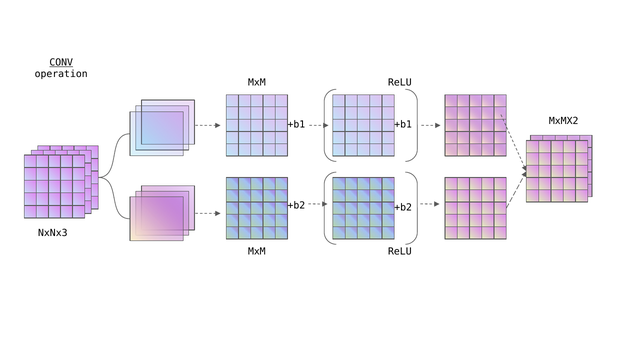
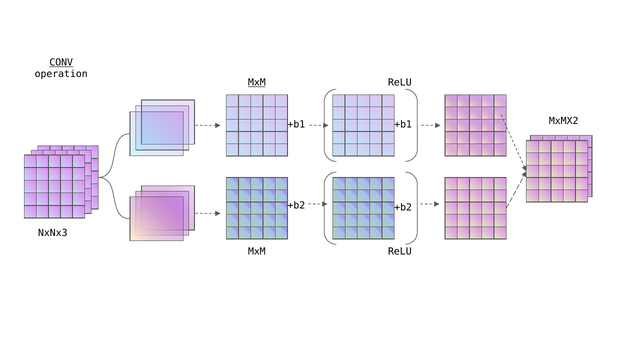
MxM at (257, 83) underline: none -> present
